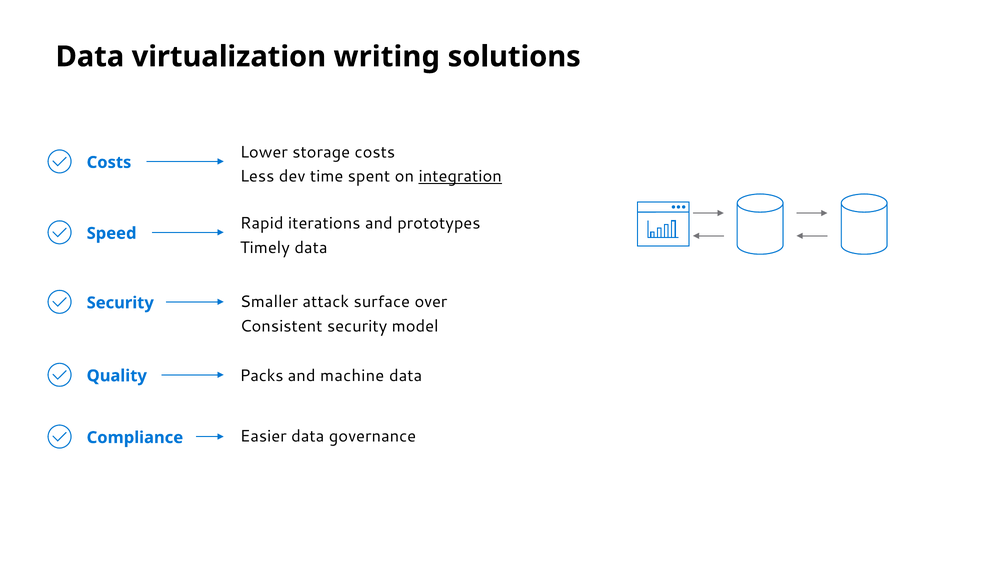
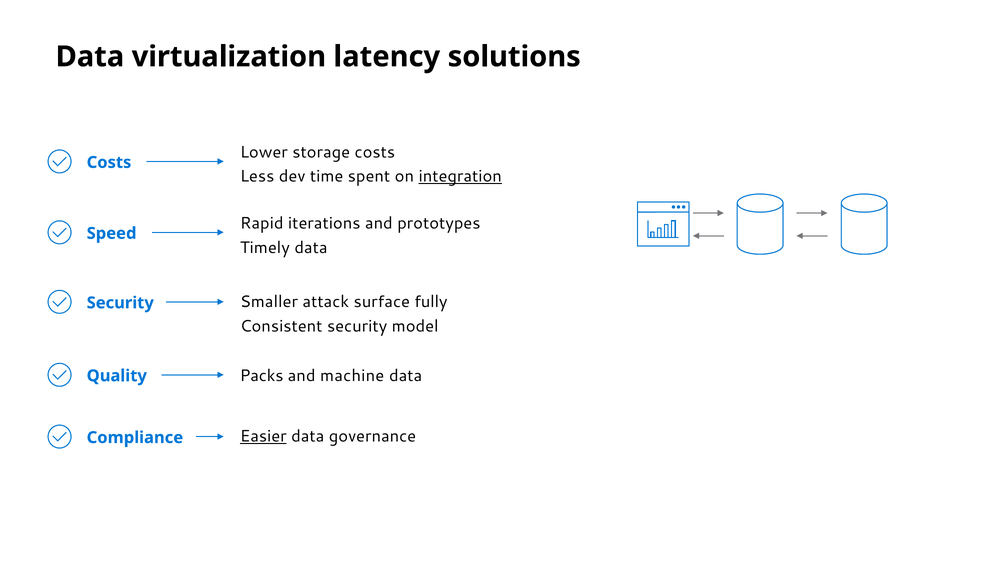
writing: writing -> latency
over: over -> fully
Easier underline: none -> present
